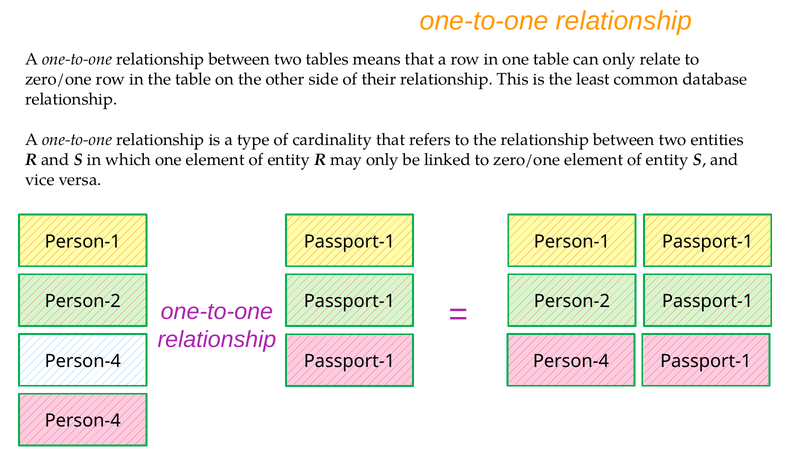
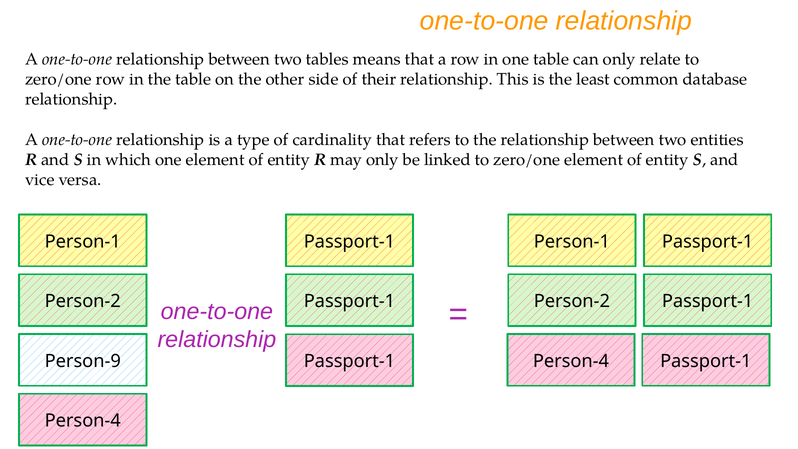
Person-4 at (83, 361): Person-4 -> Person-9
